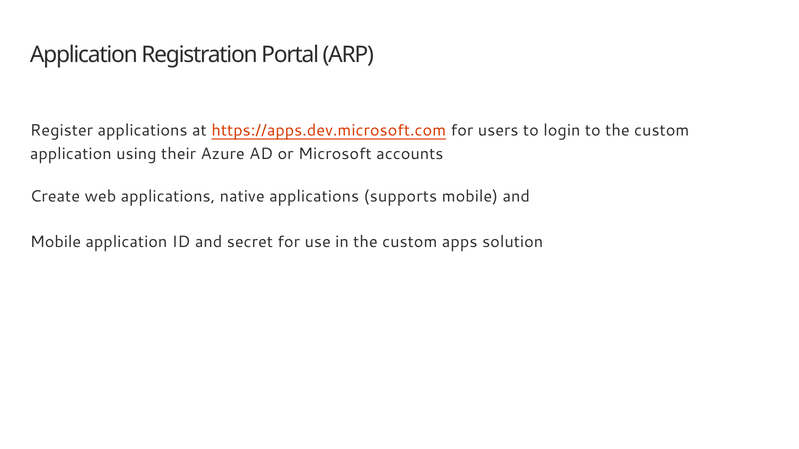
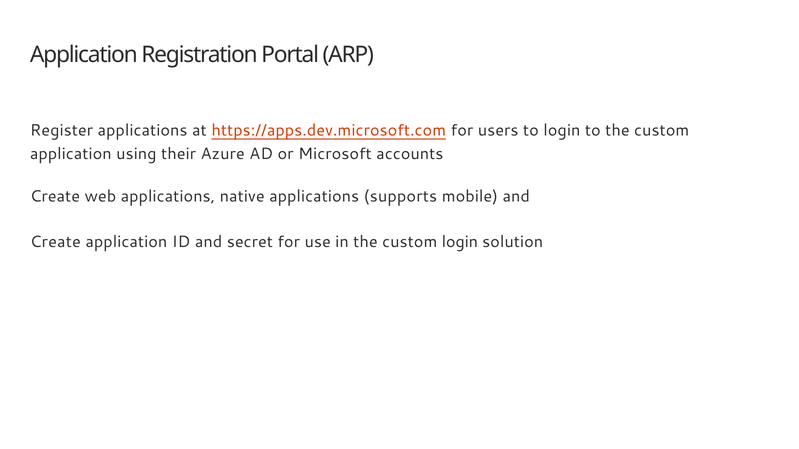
Mobile at (55, 242): Mobile -> Create
custom apps: apps -> login
